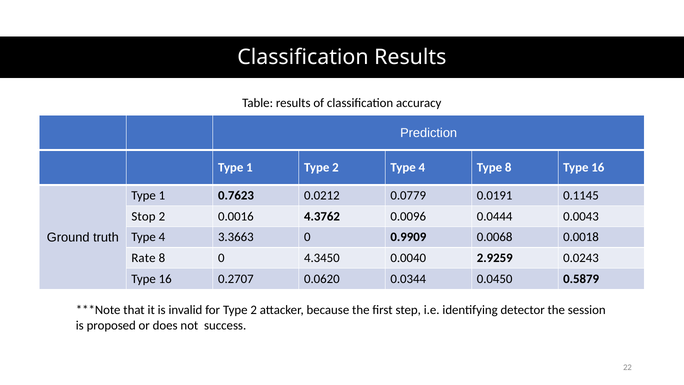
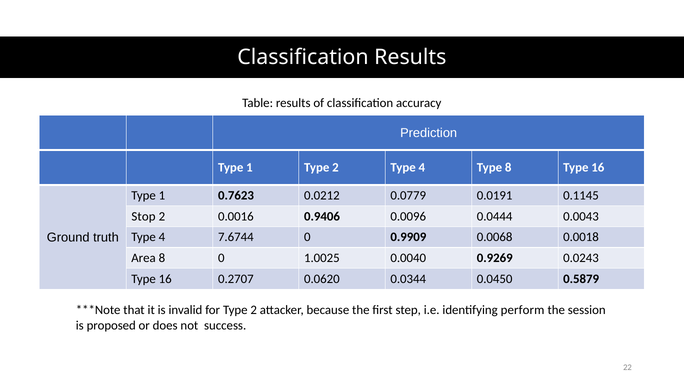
4.3762: 4.3762 -> 0.9406
3.3663: 3.3663 -> 7.6744
Rate: Rate -> Area
4.3450: 4.3450 -> 1.0025
2.9259: 2.9259 -> 0.9269
detector: detector -> perform
